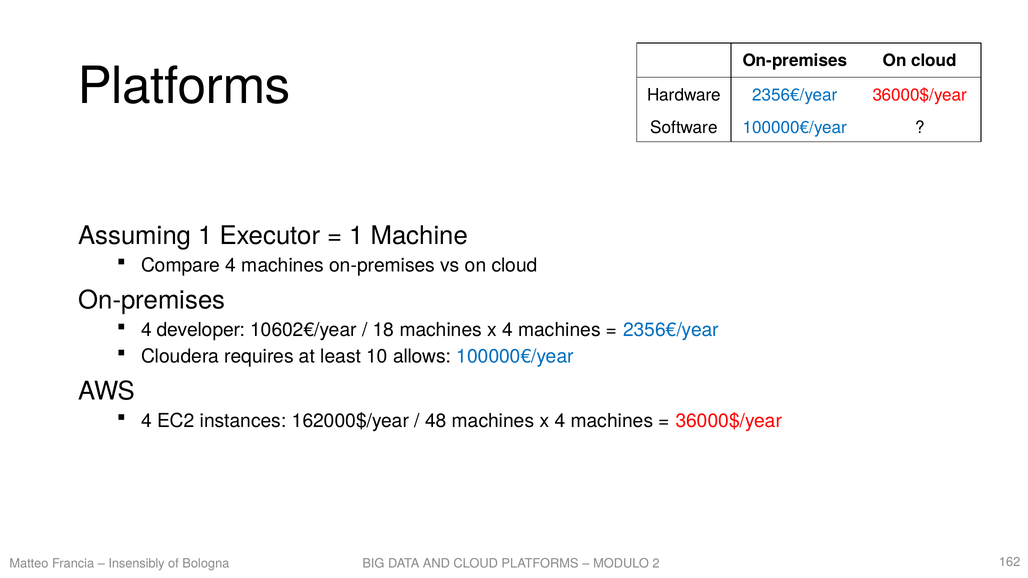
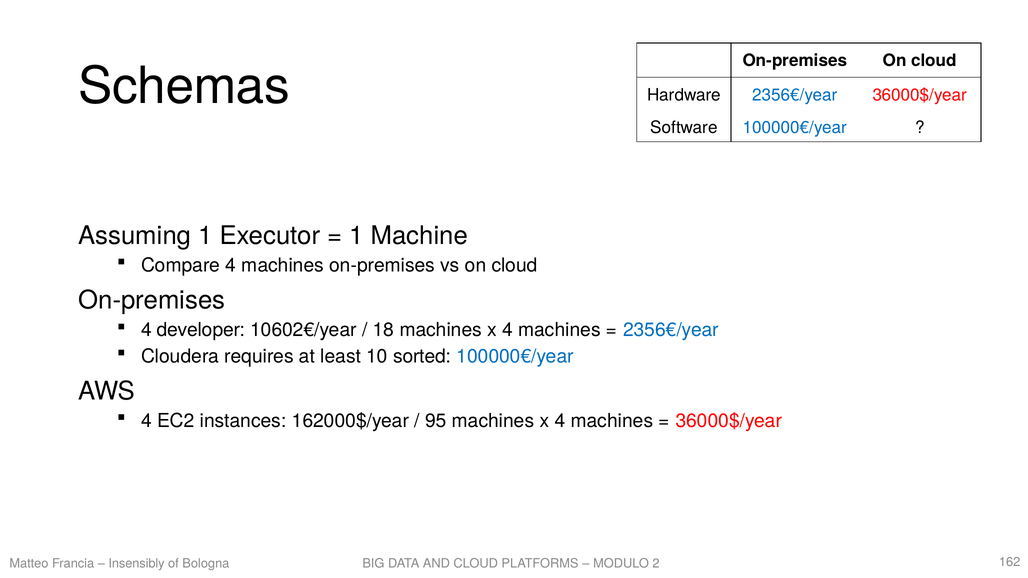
Platforms at (184, 86): Platforms -> Schemas
allows: allows -> sorted
48: 48 -> 95
